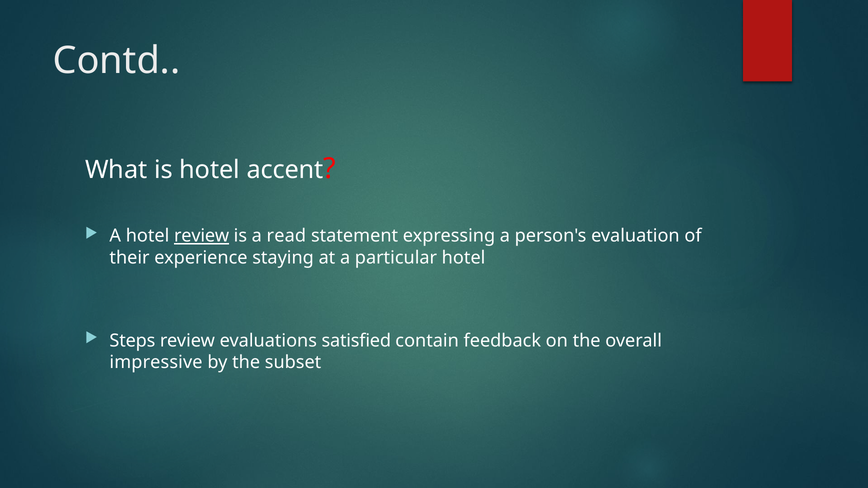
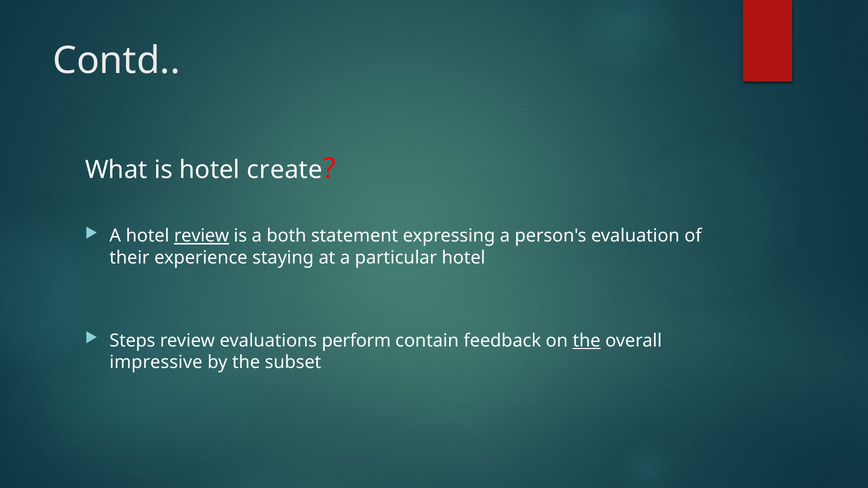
accent: accent -> create
read: read -> both
satisfied: satisfied -> perform
the at (587, 341) underline: none -> present
